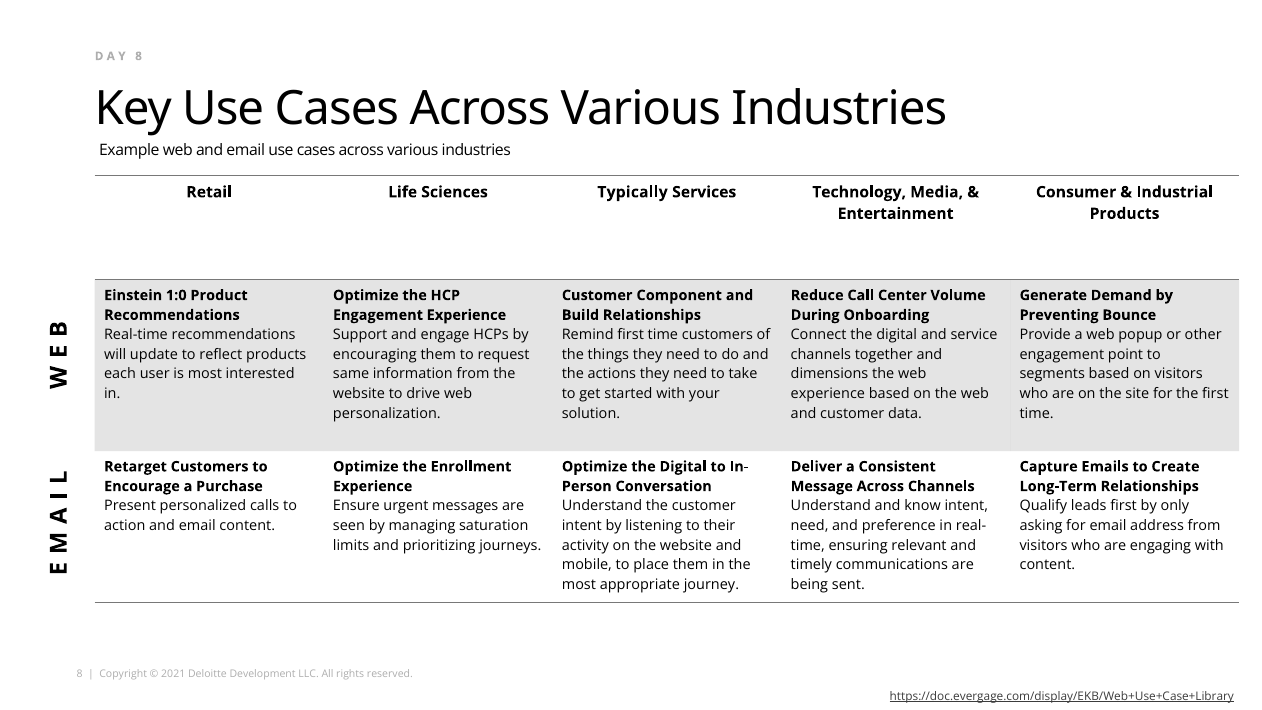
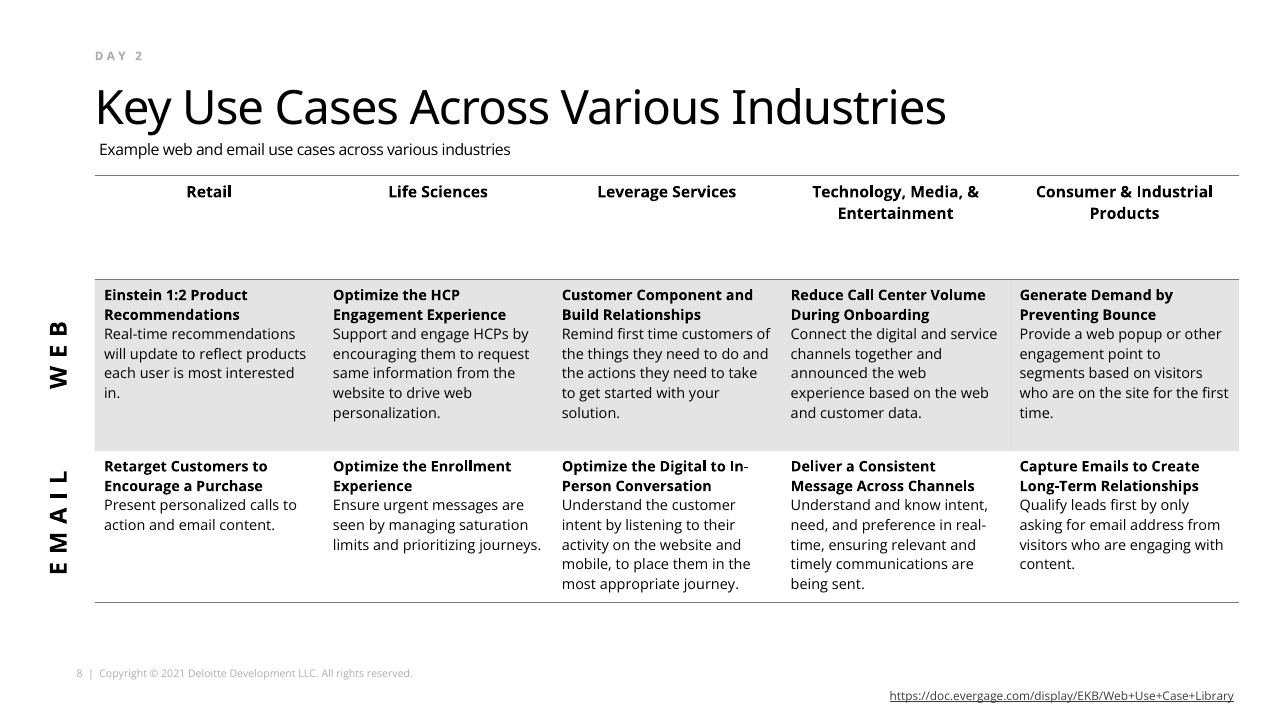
8 at (139, 56): 8 -> 2
Typically: Typically -> Leverage
1:0: 1:0 -> 1:2
dimensions: dimensions -> announced
